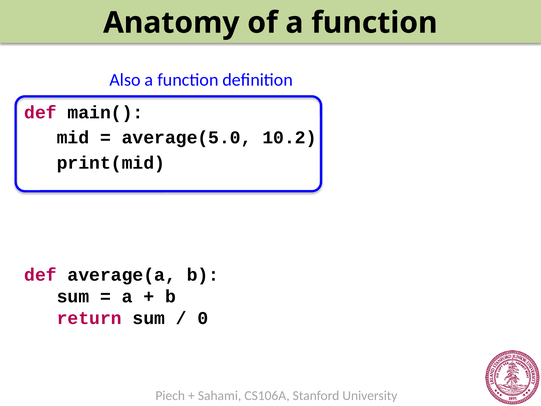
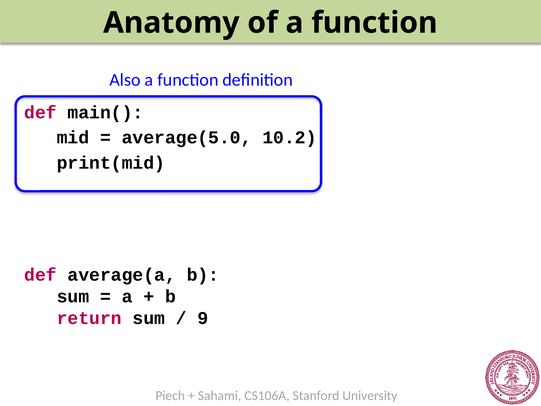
0: 0 -> 9
